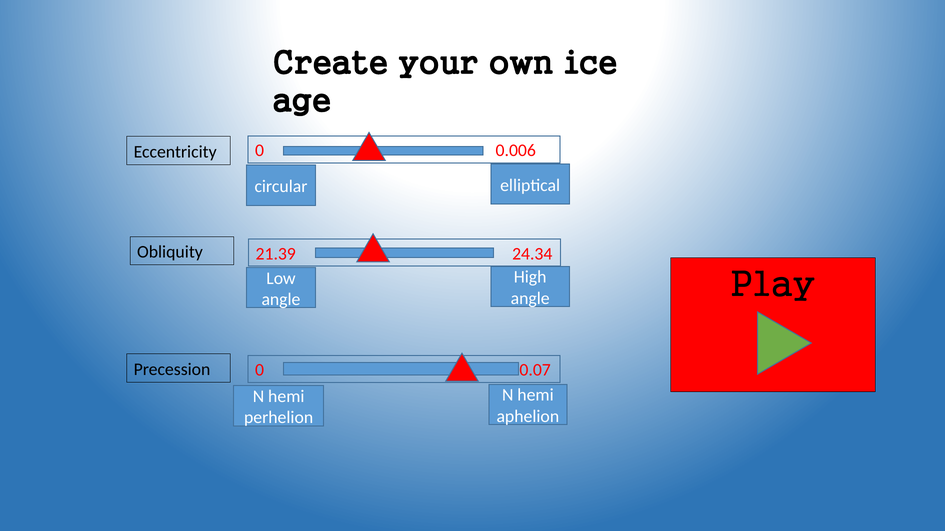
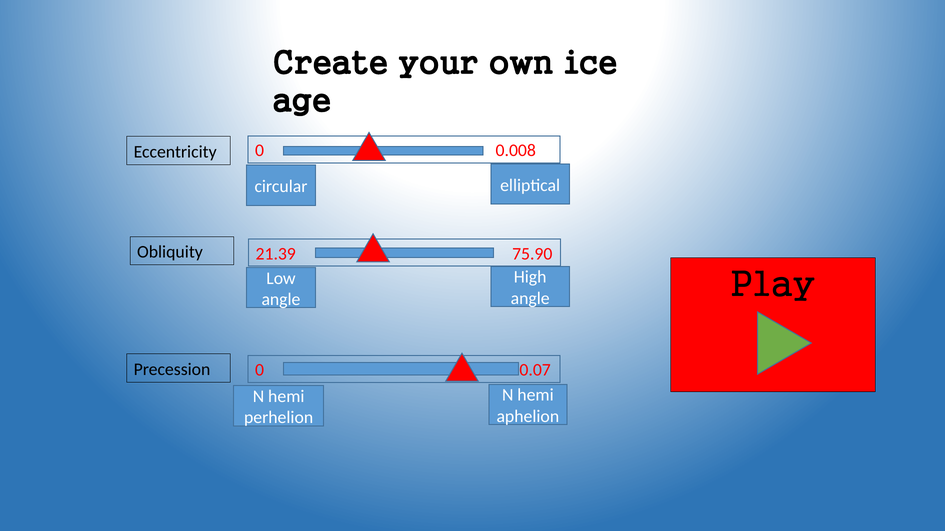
0.006: 0.006 -> 0.008
24.34: 24.34 -> 75.90
